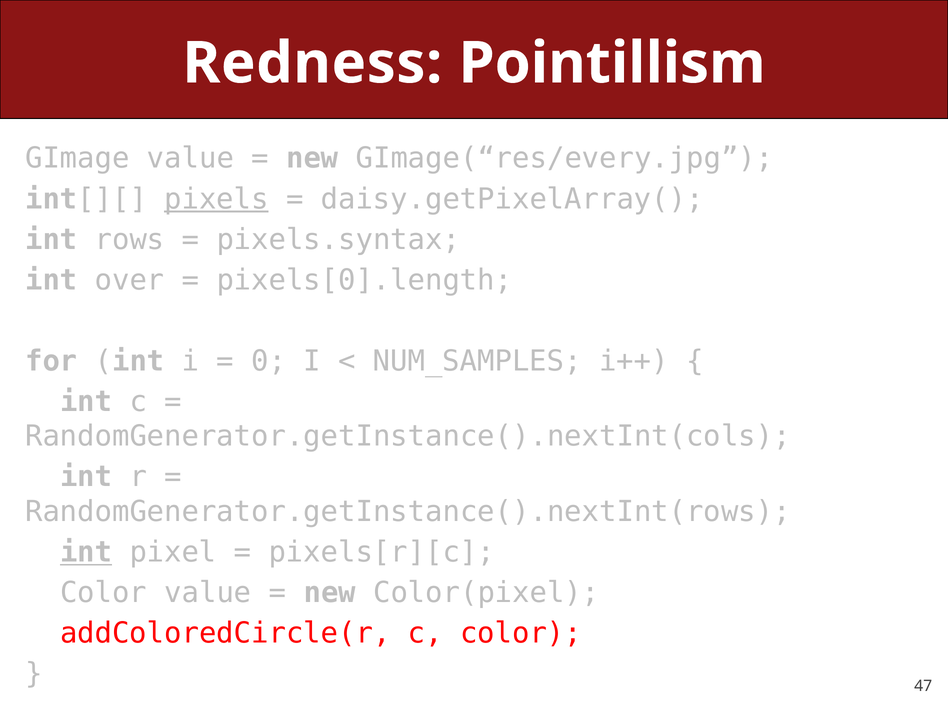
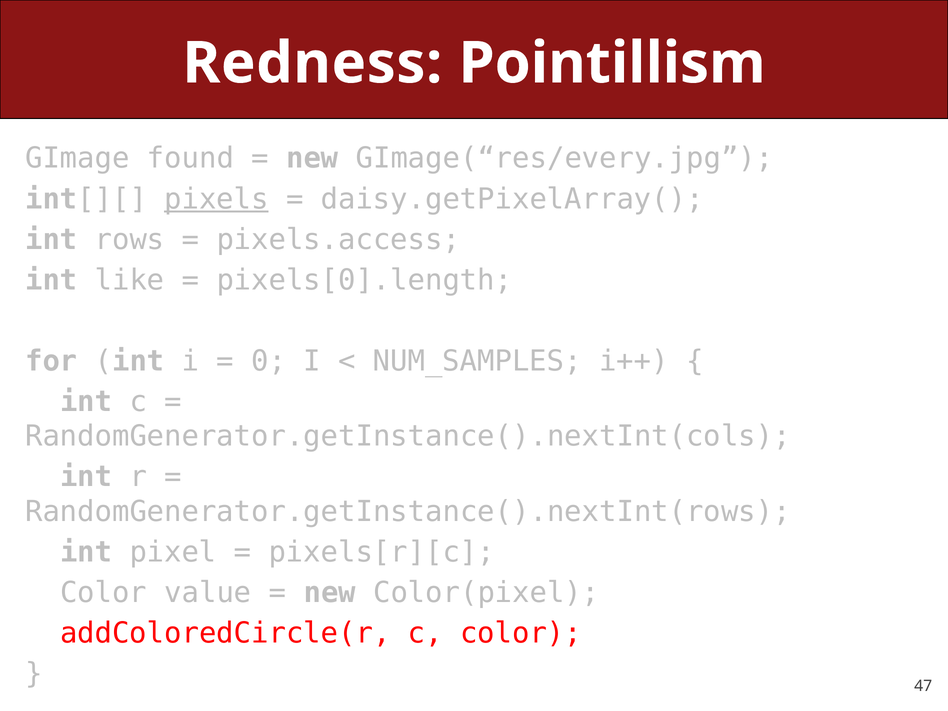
GImage value: value -> found
pixels.syntax: pixels.syntax -> pixels.access
over: over -> like
int at (86, 552) underline: present -> none
